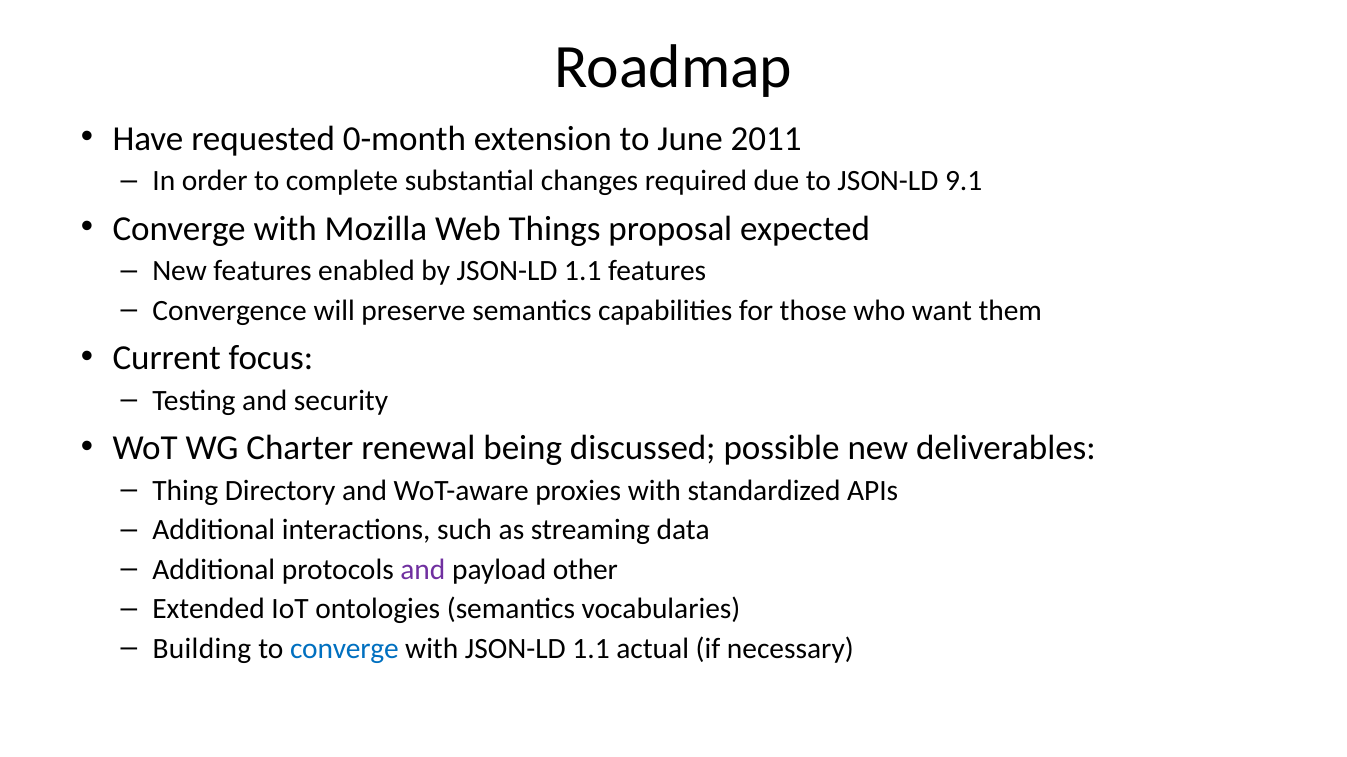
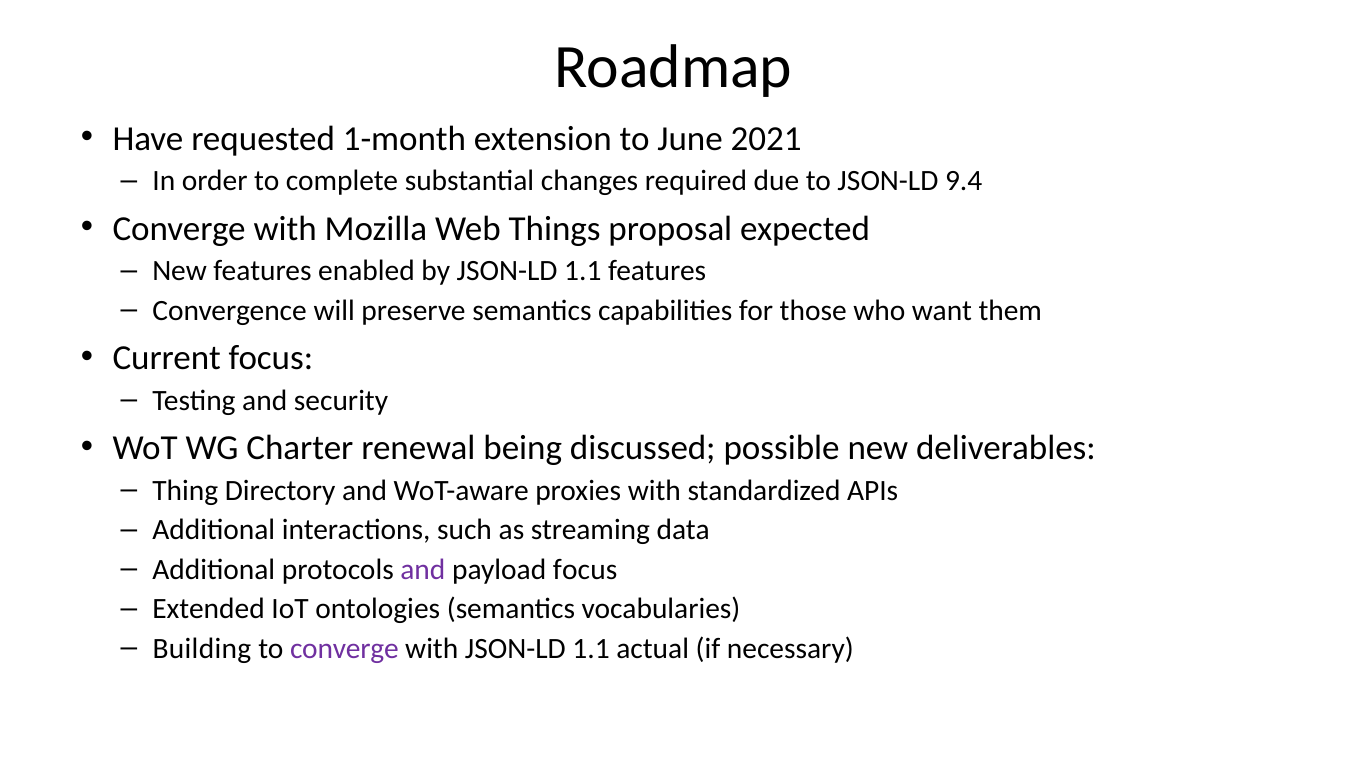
0-month: 0-month -> 1-month
2011: 2011 -> 2021
9.1: 9.1 -> 9.4
payload other: other -> focus
converge at (344, 649) colour: blue -> purple
